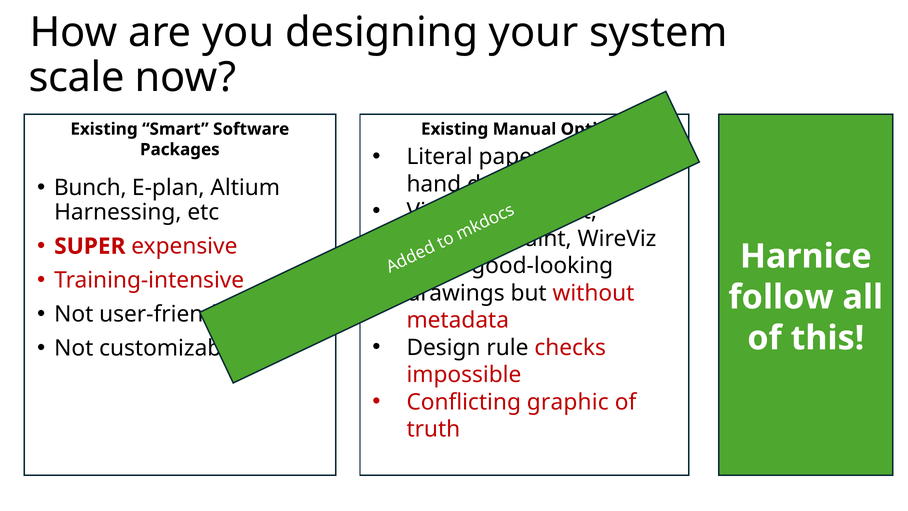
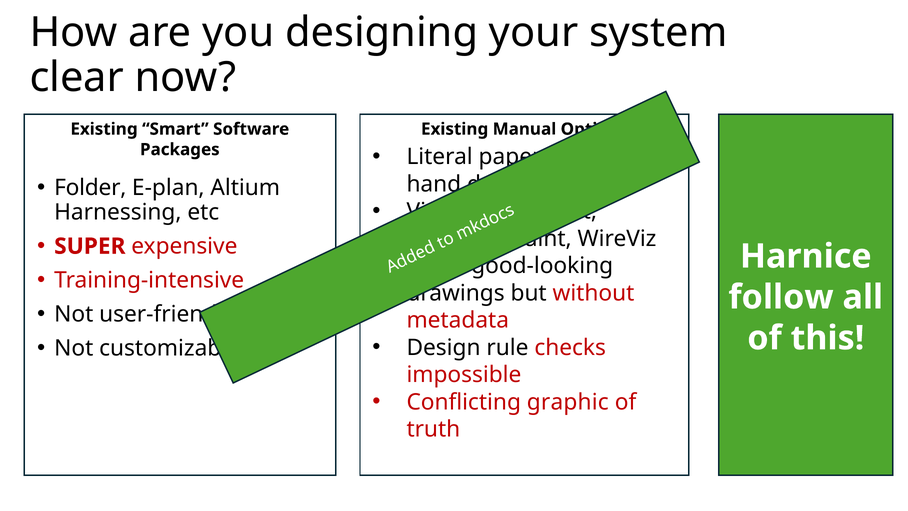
scale: scale -> clear
Bunch: Bunch -> Folder
